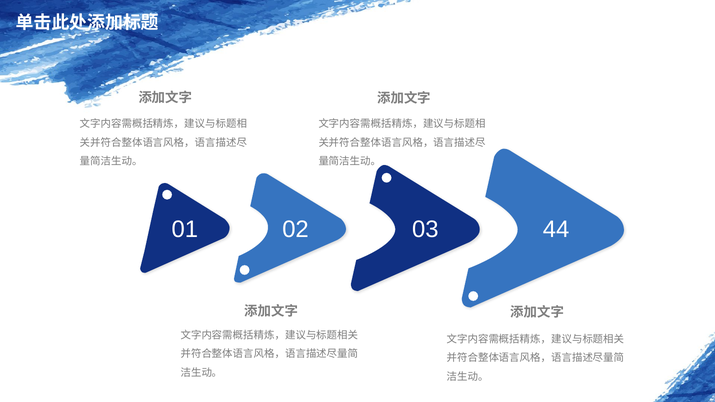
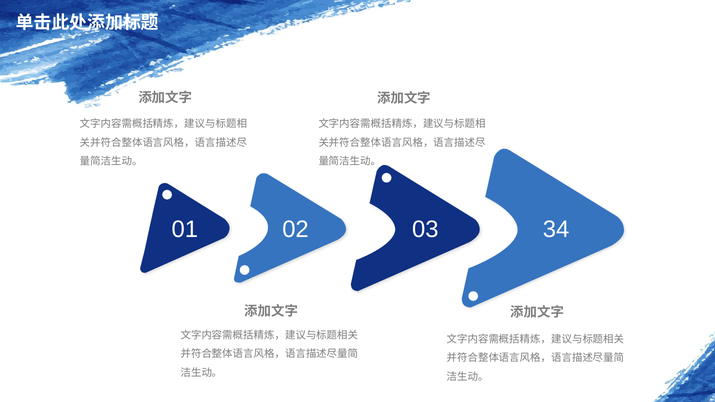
44: 44 -> 34
